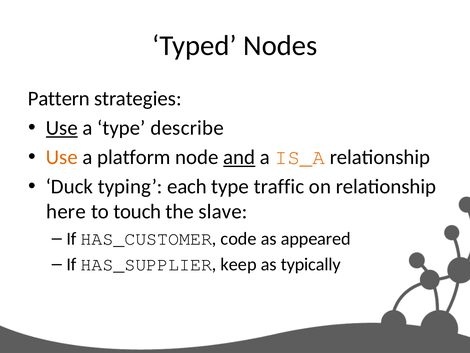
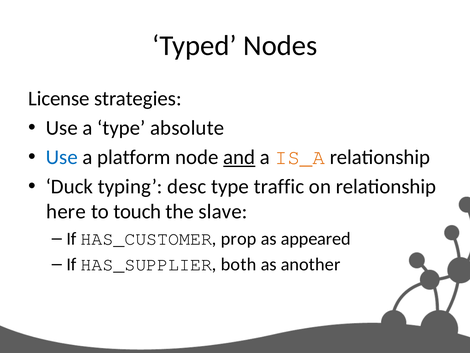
Pattern: Pattern -> License
Use at (62, 128) underline: present -> none
describe: describe -> absolute
Use at (62, 157) colour: orange -> blue
each: each -> desc
code: code -> prop
keep: keep -> both
typically: typically -> another
